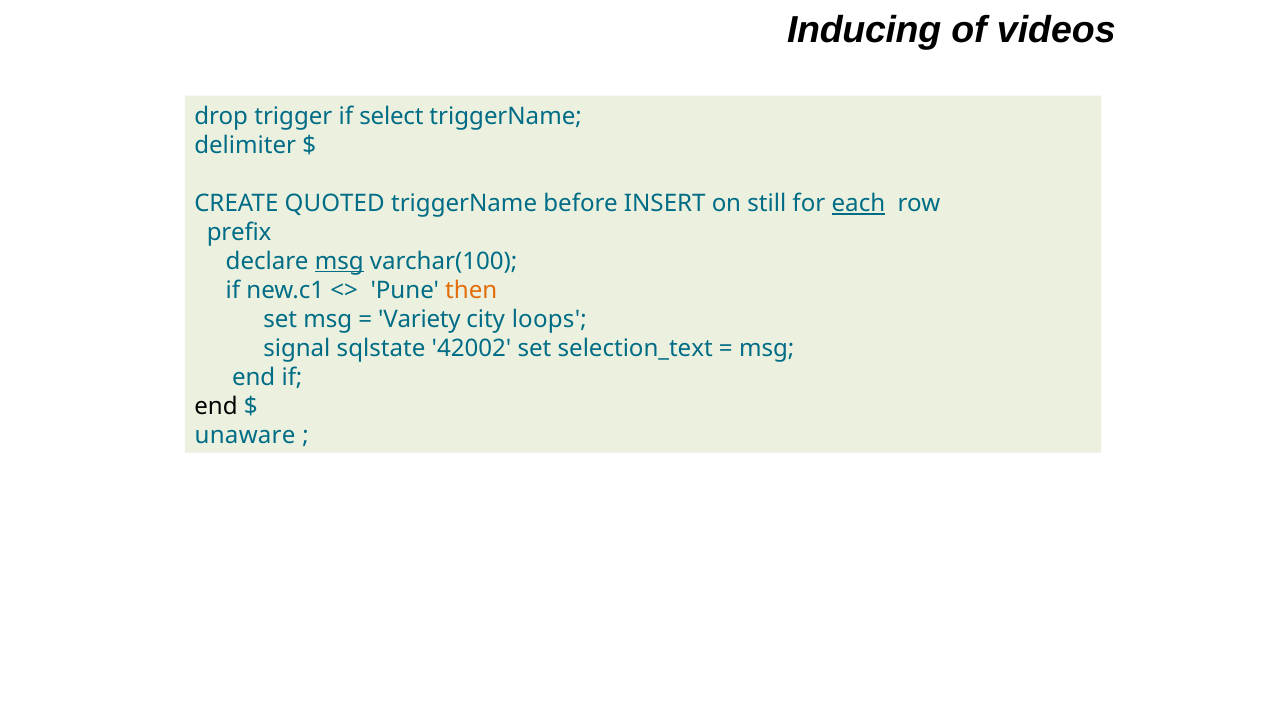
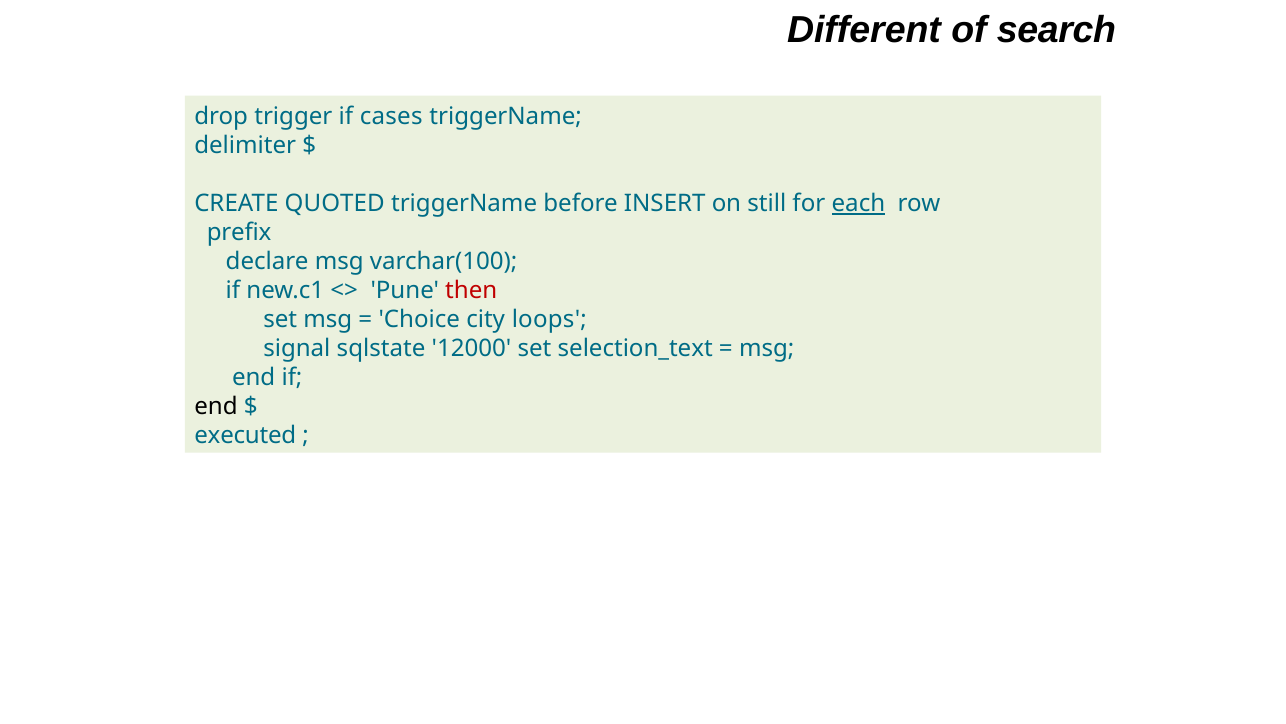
Inducing: Inducing -> Different
videos: videos -> search
select: select -> cases
msg at (339, 261) underline: present -> none
then colour: orange -> red
Variety: Variety -> Choice
42002: 42002 -> 12000
unaware: unaware -> executed
